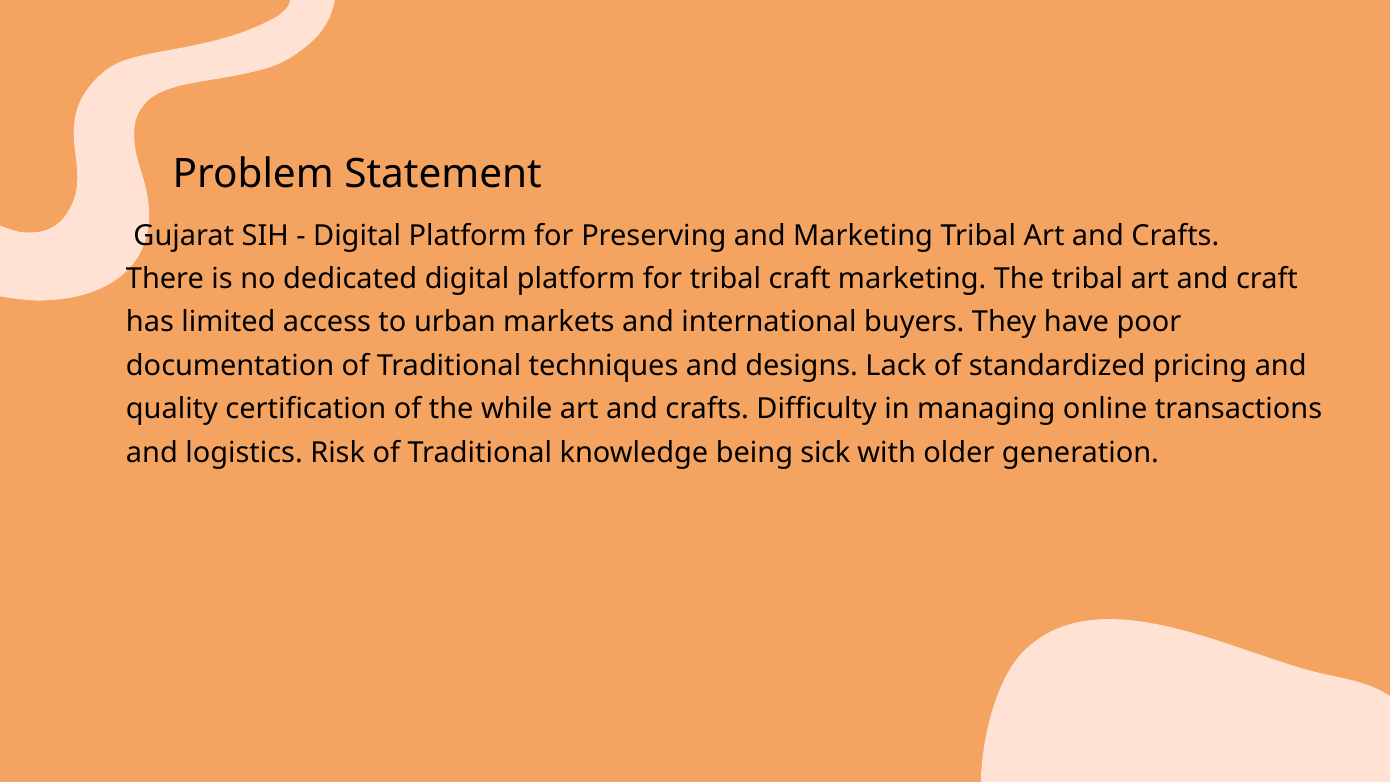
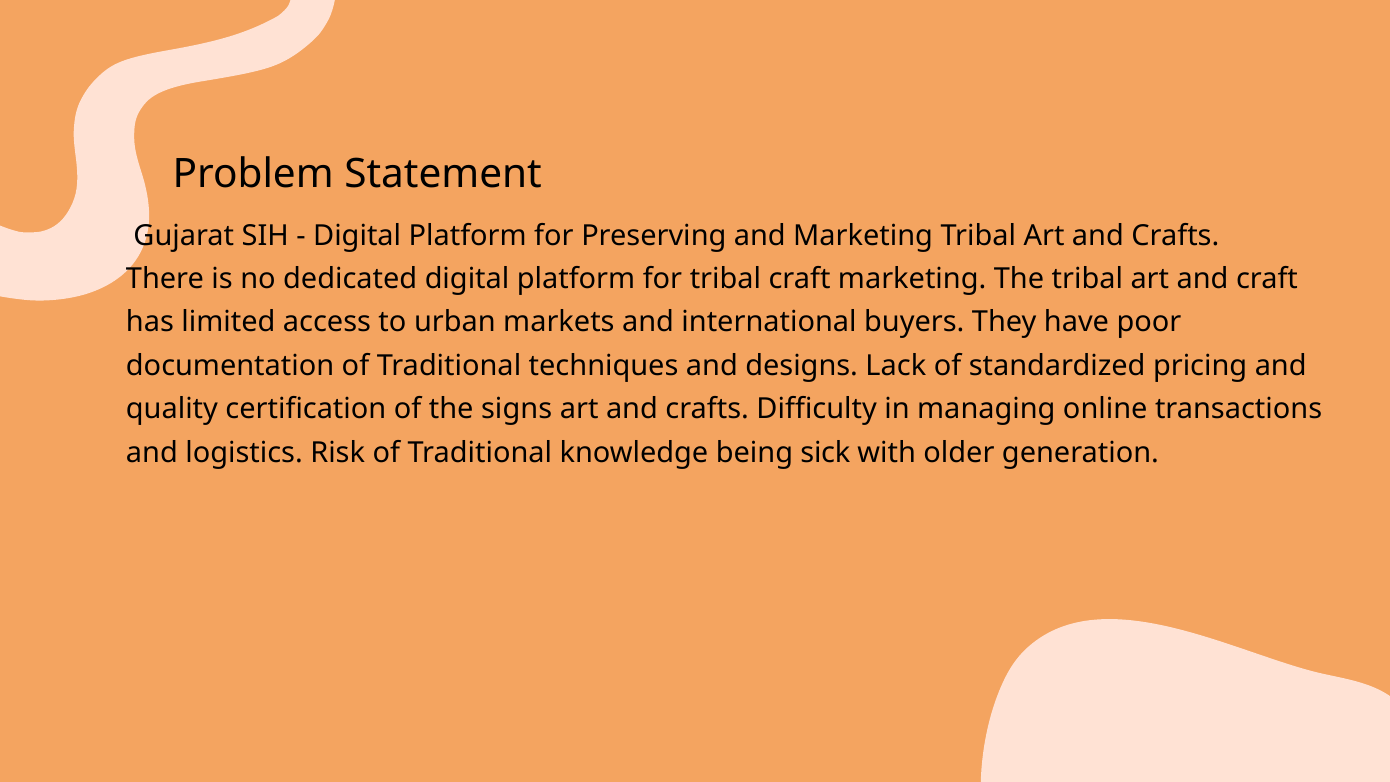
while: while -> signs
